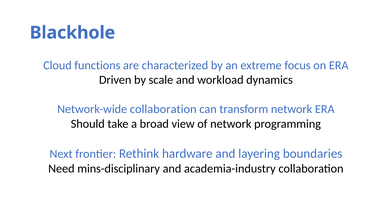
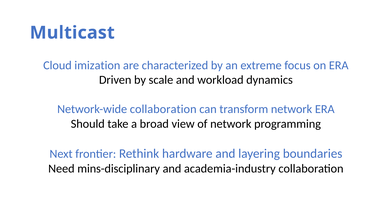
Blackhole: Blackhole -> Multicast
functions: functions -> imization
